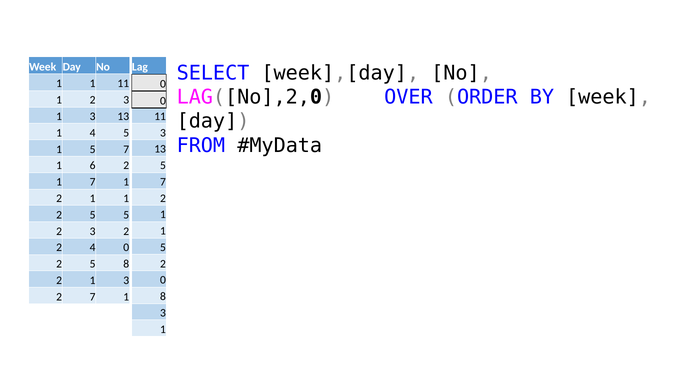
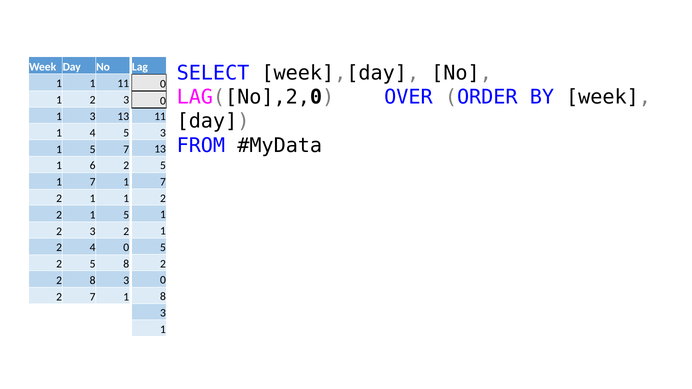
5 at (93, 215): 5 -> 1
1 at (93, 281): 1 -> 8
